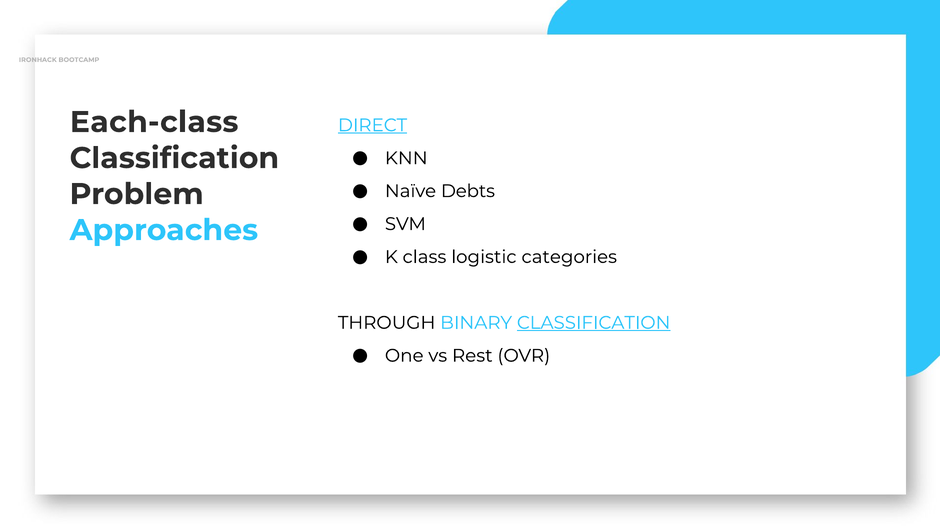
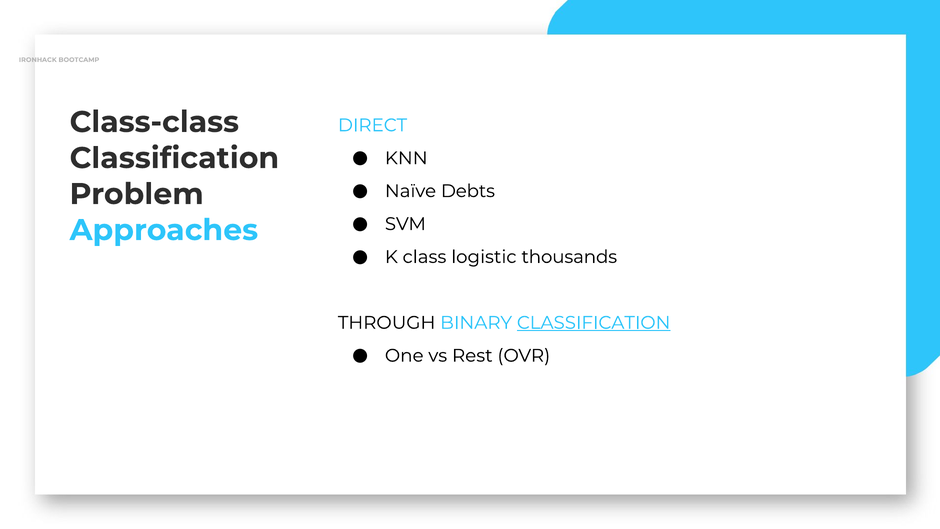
Each-class: Each-class -> Class-class
DIRECT underline: present -> none
categories: categories -> thousands
